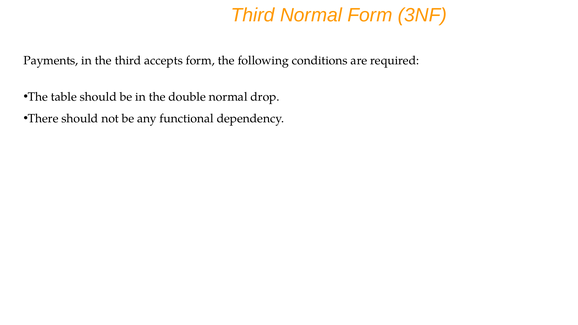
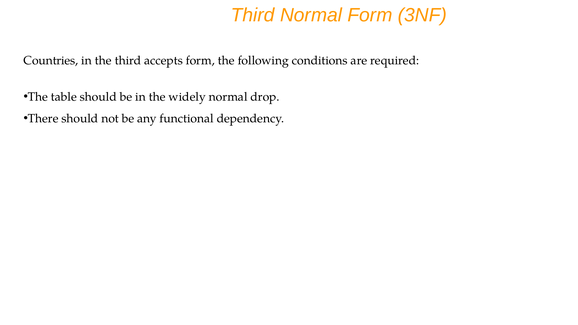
Payments: Payments -> Countries
double: double -> widely
